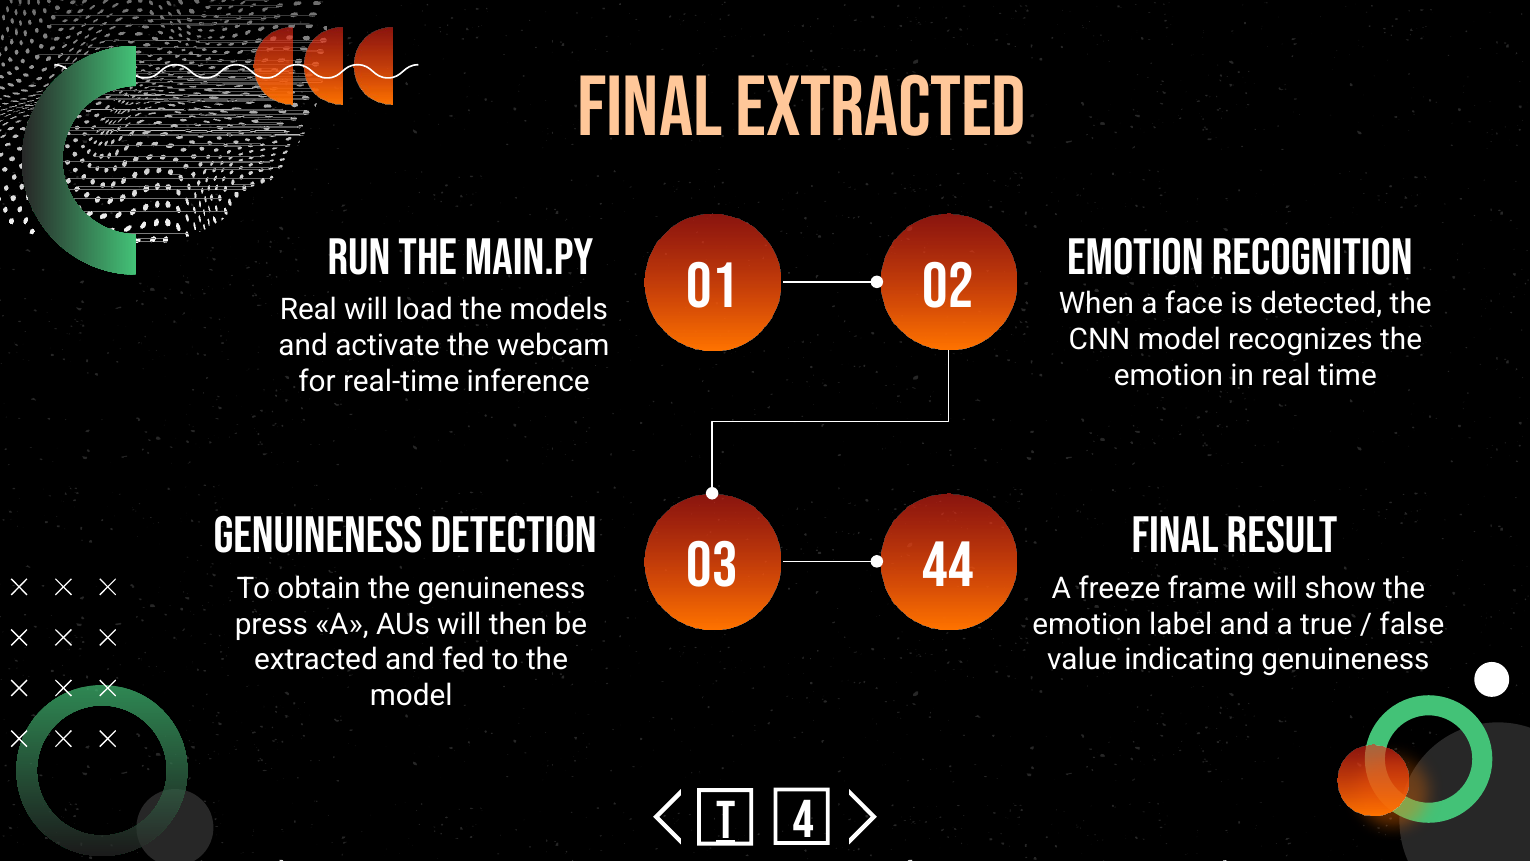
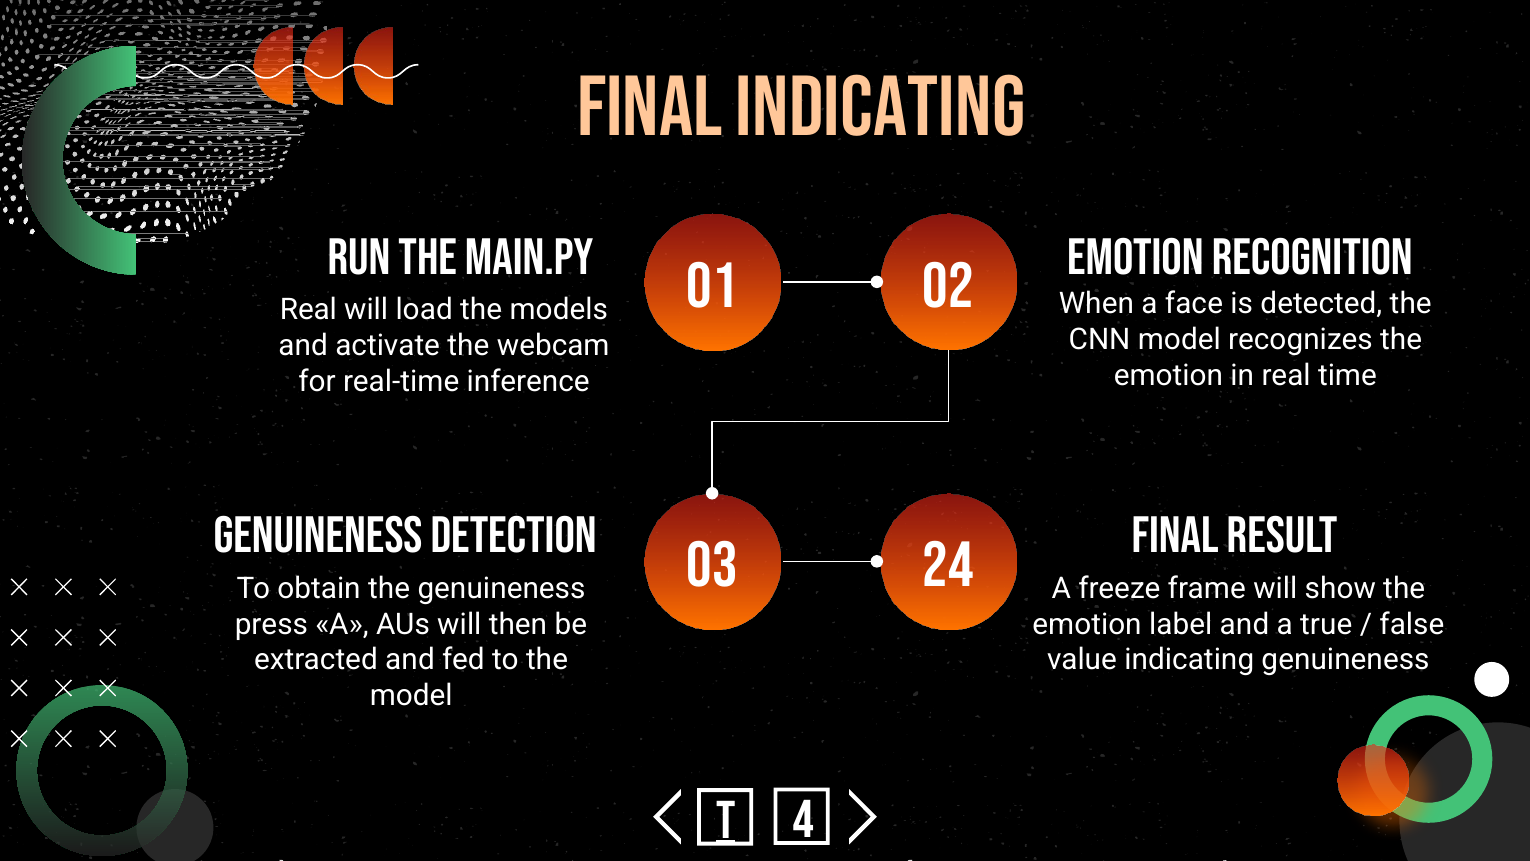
Final extracted: extracted -> indicating
44: 44 -> 24
